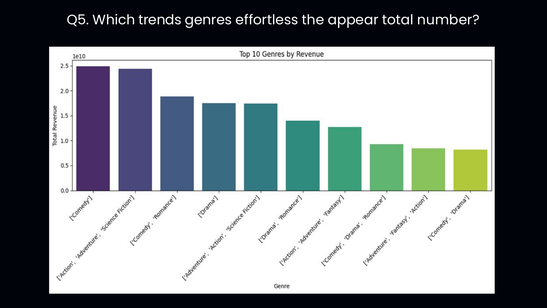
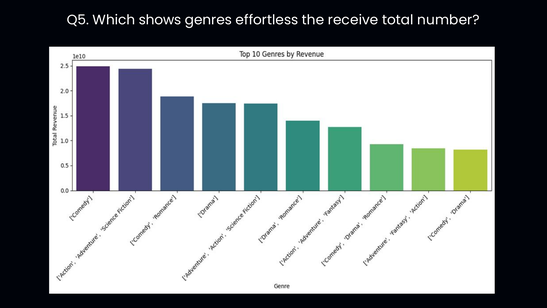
trends: trends -> shows
appear: appear -> receive
